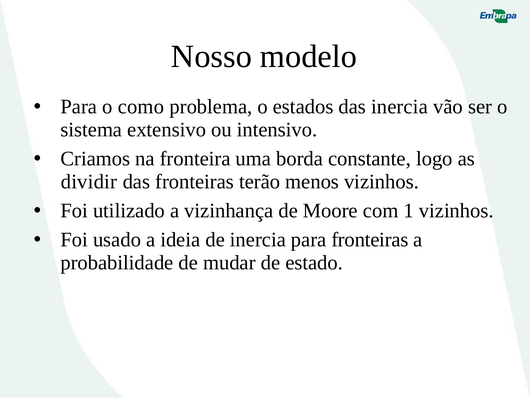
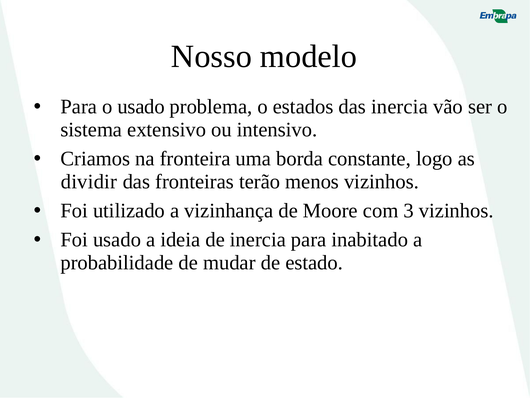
o como: como -> usado
1: 1 -> 3
para fronteiras: fronteiras -> inabitado
